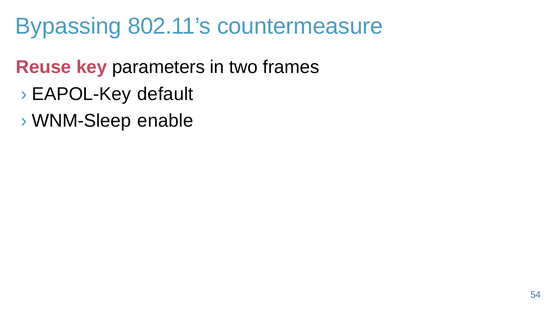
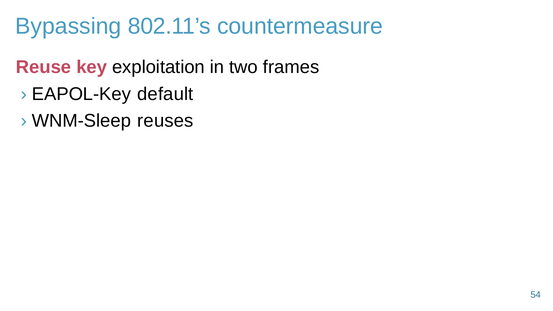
parameters: parameters -> exploitation
enable: enable -> reuses
